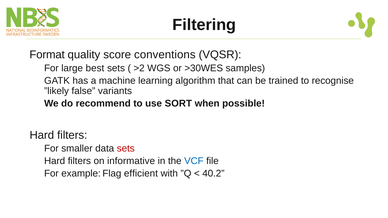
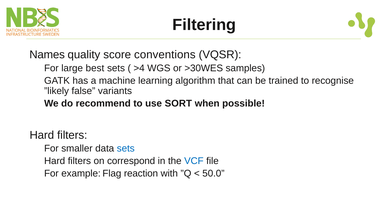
Format: Format -> Names
>2: >2 -> >4
sets at (126, 149) colour: red -> blue
informative: informative -> correspond
efficient: efficient -> reaction
40.2: 40.2 -> 50.0
